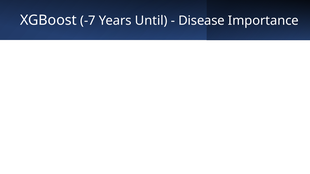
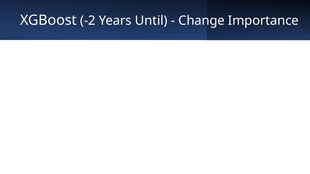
-7: -7 -> -2
Disease: Disease -> Change
